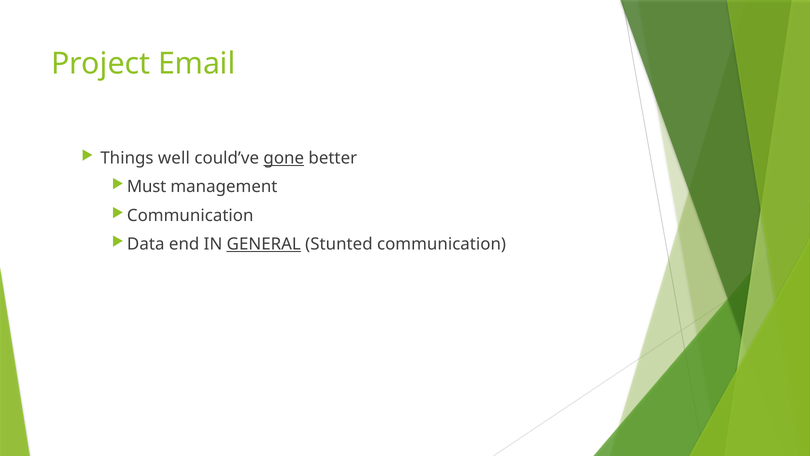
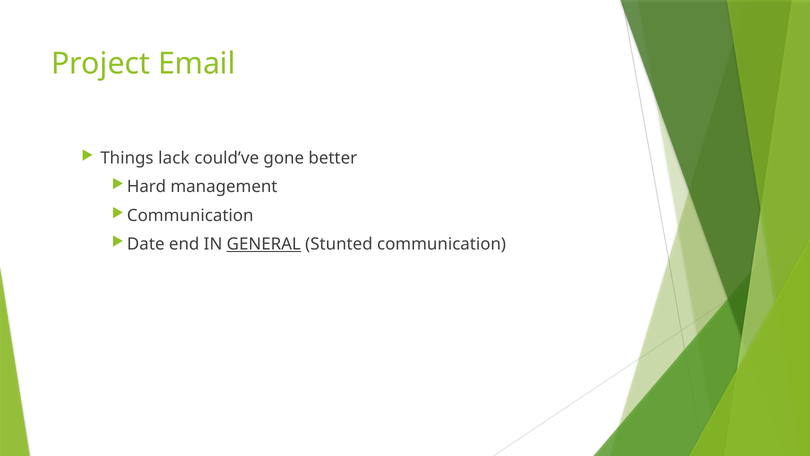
well: well -> lack
gone underline: present -> none
Must: Must -> Hard
Data: Data -> Date
